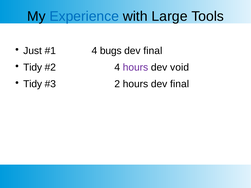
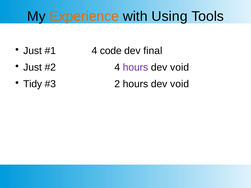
Experience colour: blue -> orange
Large: Large -> Using
bugs: bugs -> code
Tidy at (33, 67): Tidy -> Just
2 hours dev final: final -> void
